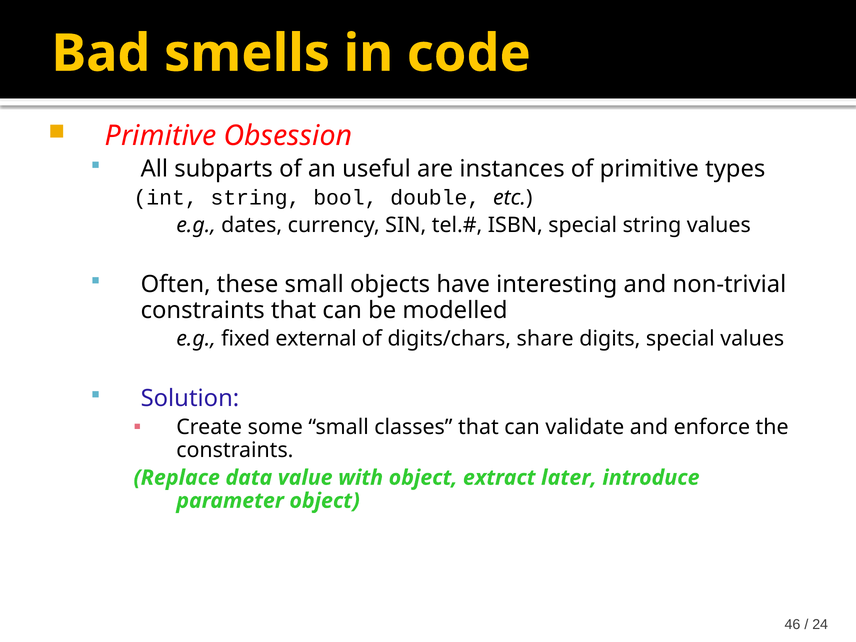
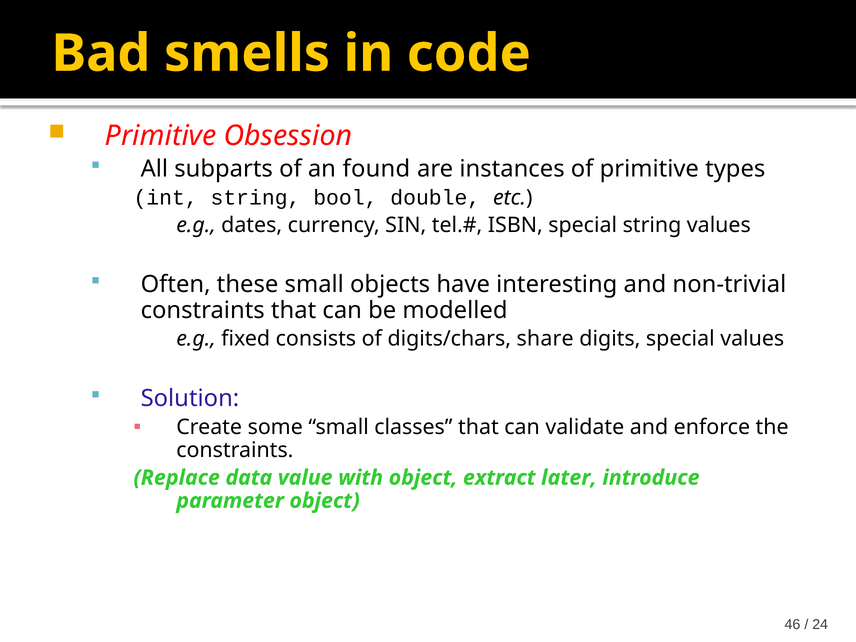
useful: useful -> found
external: external -> consists
